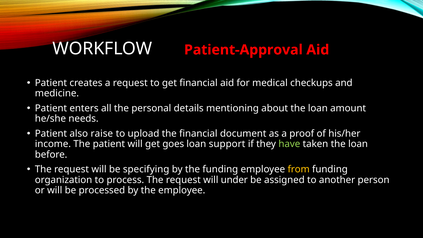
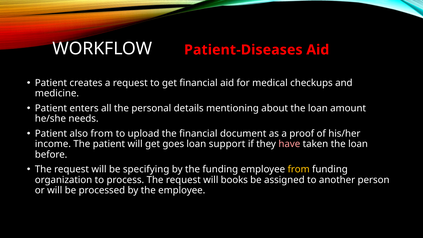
Patient-Approval: Patient-Approval -> Patient-Diseases
also raise: raise -> from
have colour: light green -> pink
under: under -> books
